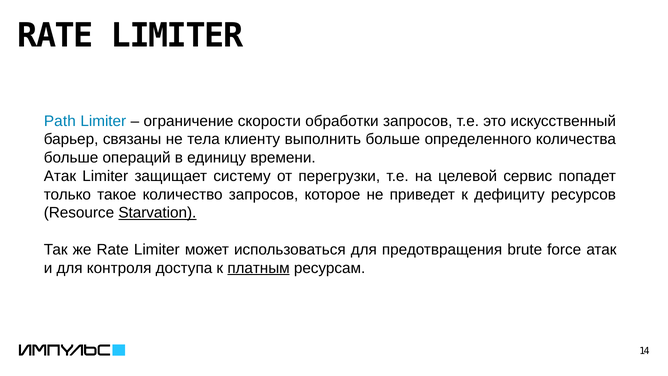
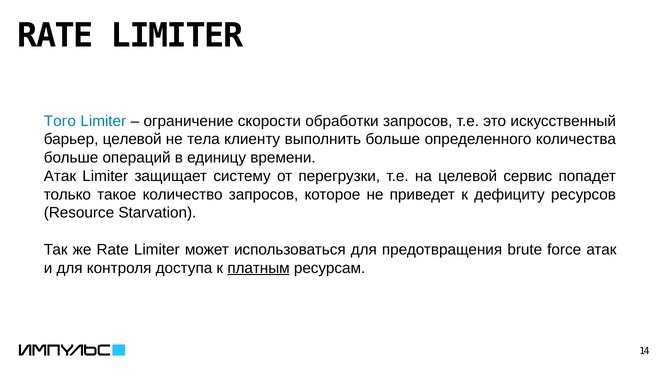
Path: Path -> Того
барьер связаны: связаны -> целевой
Starvation underline: present -> none
